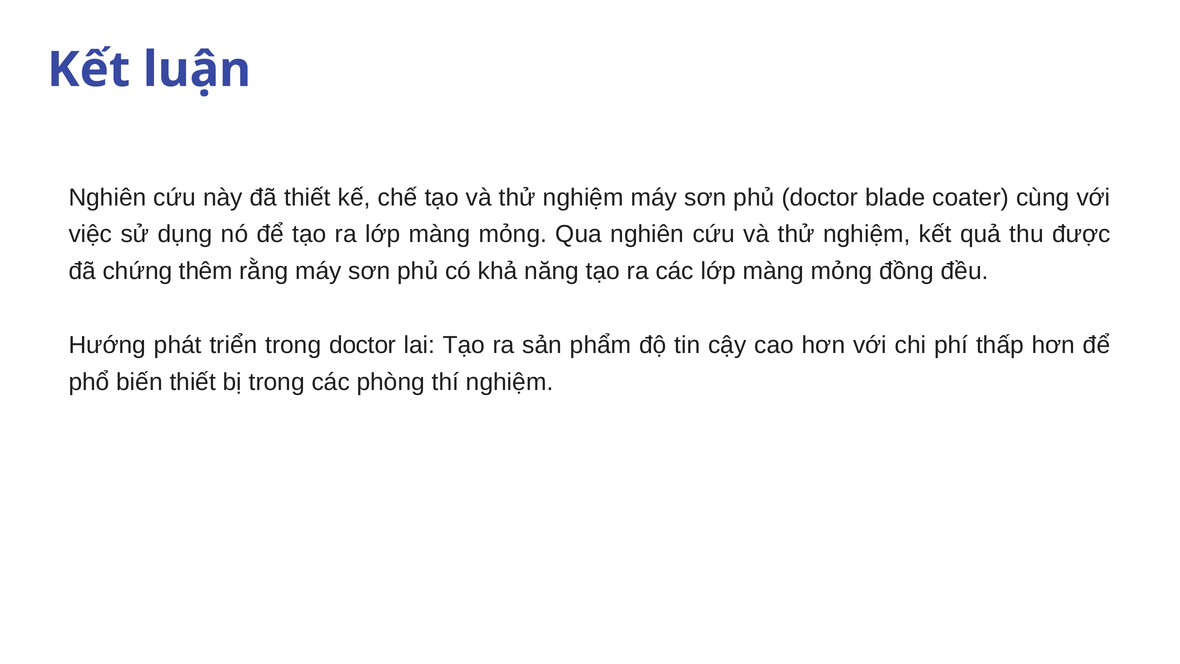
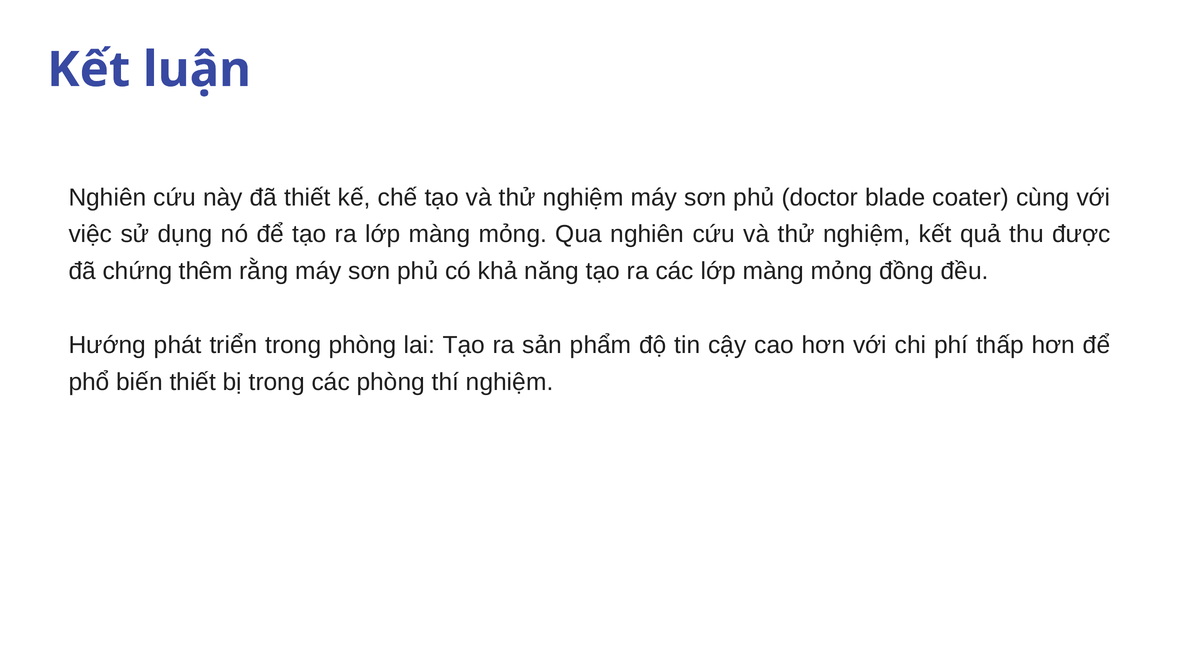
trong doctor: doctor -> phòng
